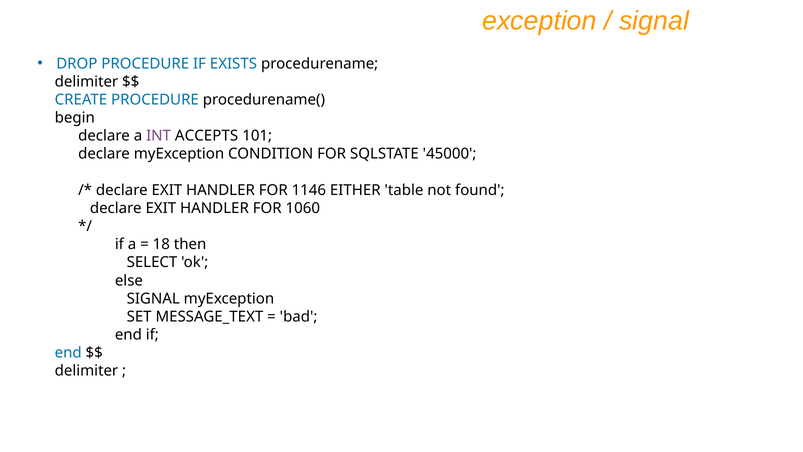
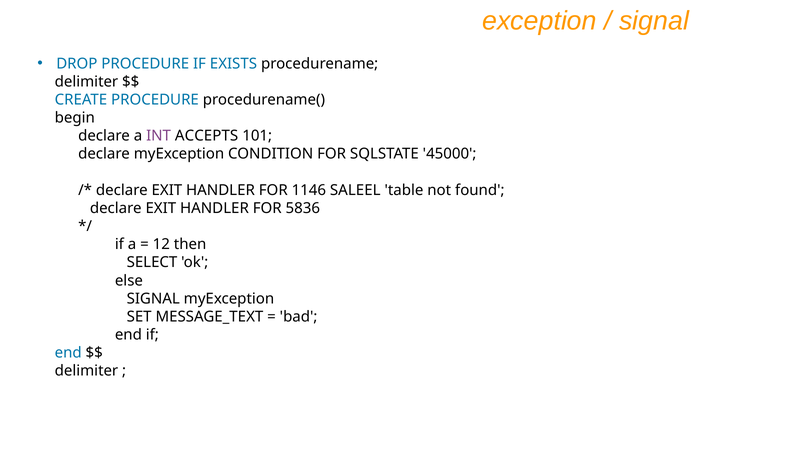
EITHER: EITHER -> SALEEL
1060: 1060 -> 5836
18: 18 -> 12
